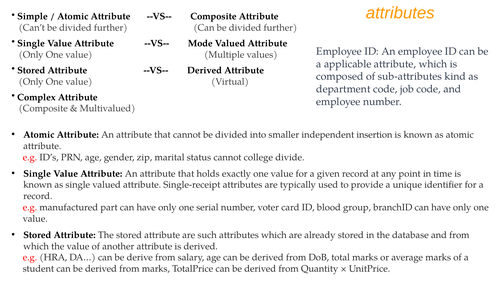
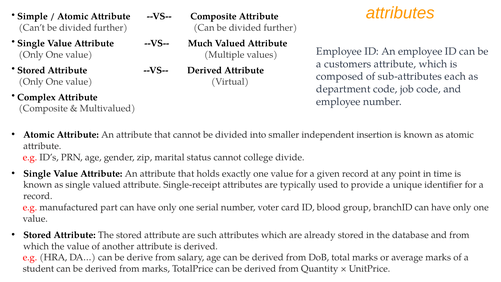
Mode: Mode -> Much
applicable: applicable -> customers
kind: kind -> each
